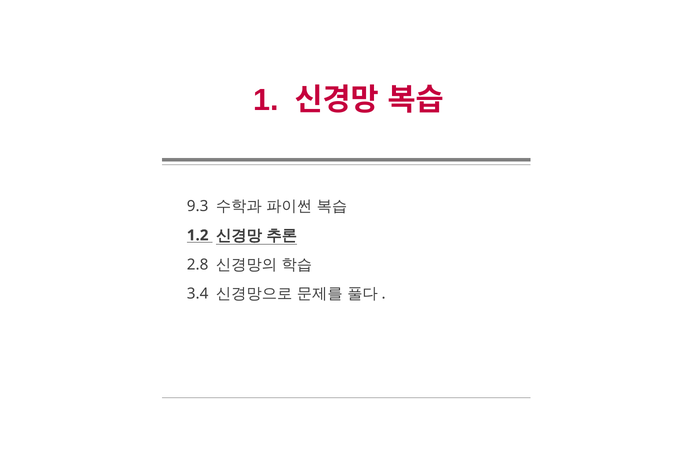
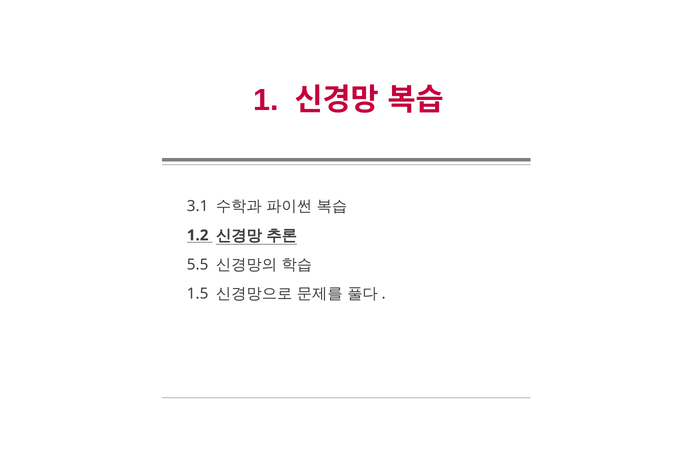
9.3: 9.3 -> 3.1
2.8: 2.8 -> 5.5
3.4: 3.4 -> 1.5
